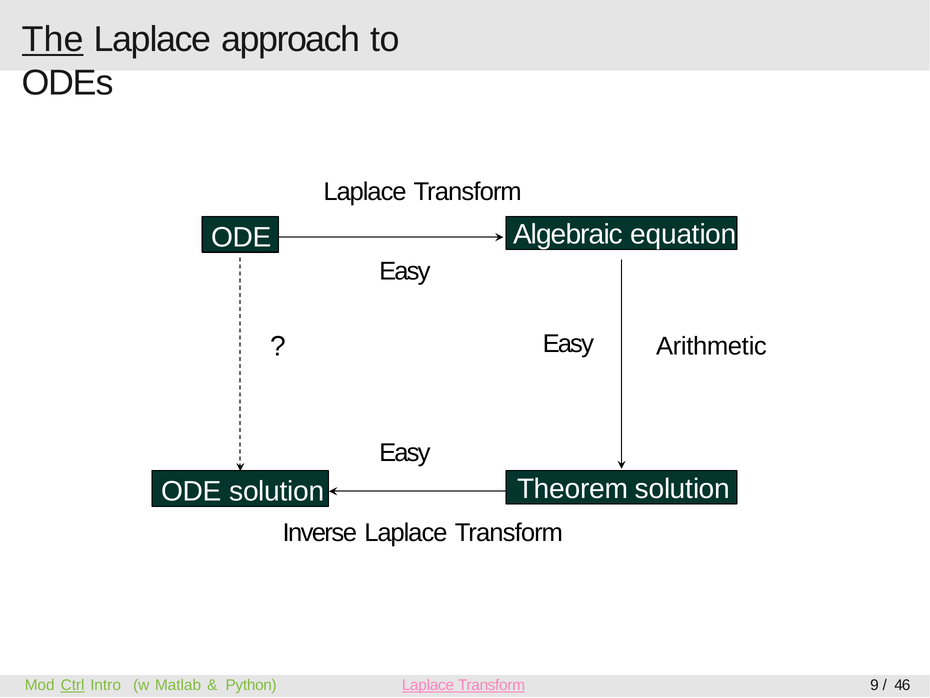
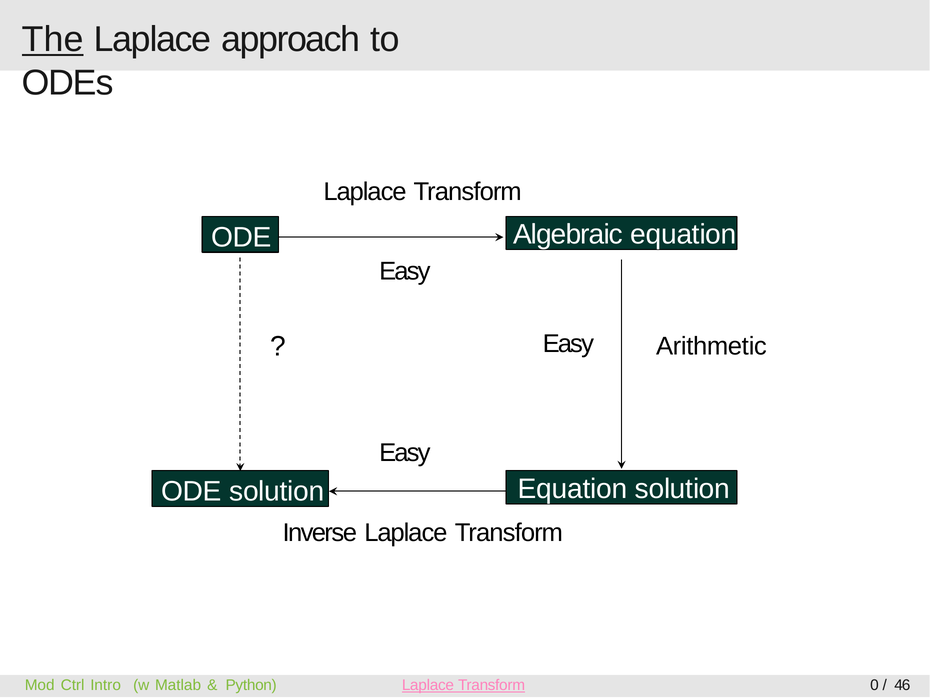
solution Theorem: Theorem -> Equation
Ctrl underline: present -> none
9: 9 -> 0
